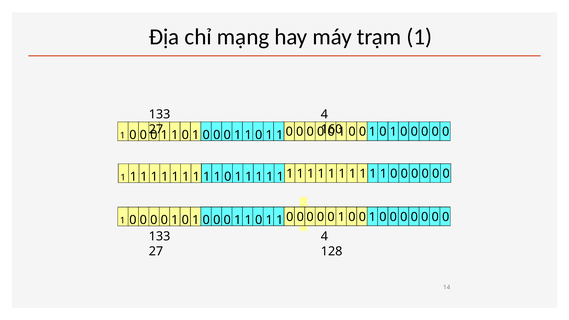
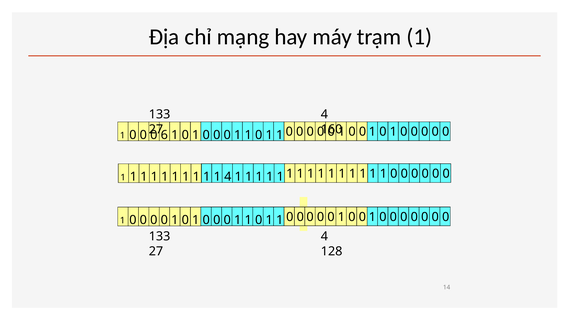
1 at (164, 135): 1 -> 6
0 at (228, 177): 0 -> 4
